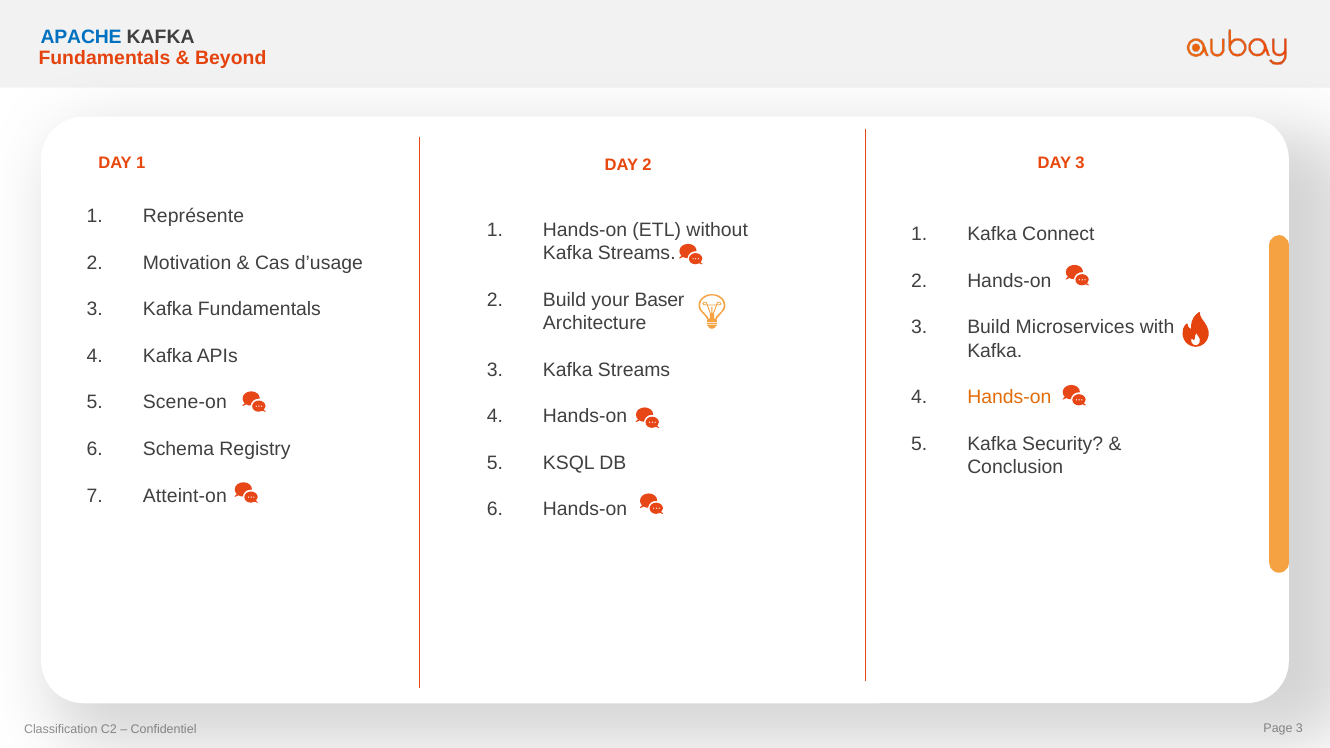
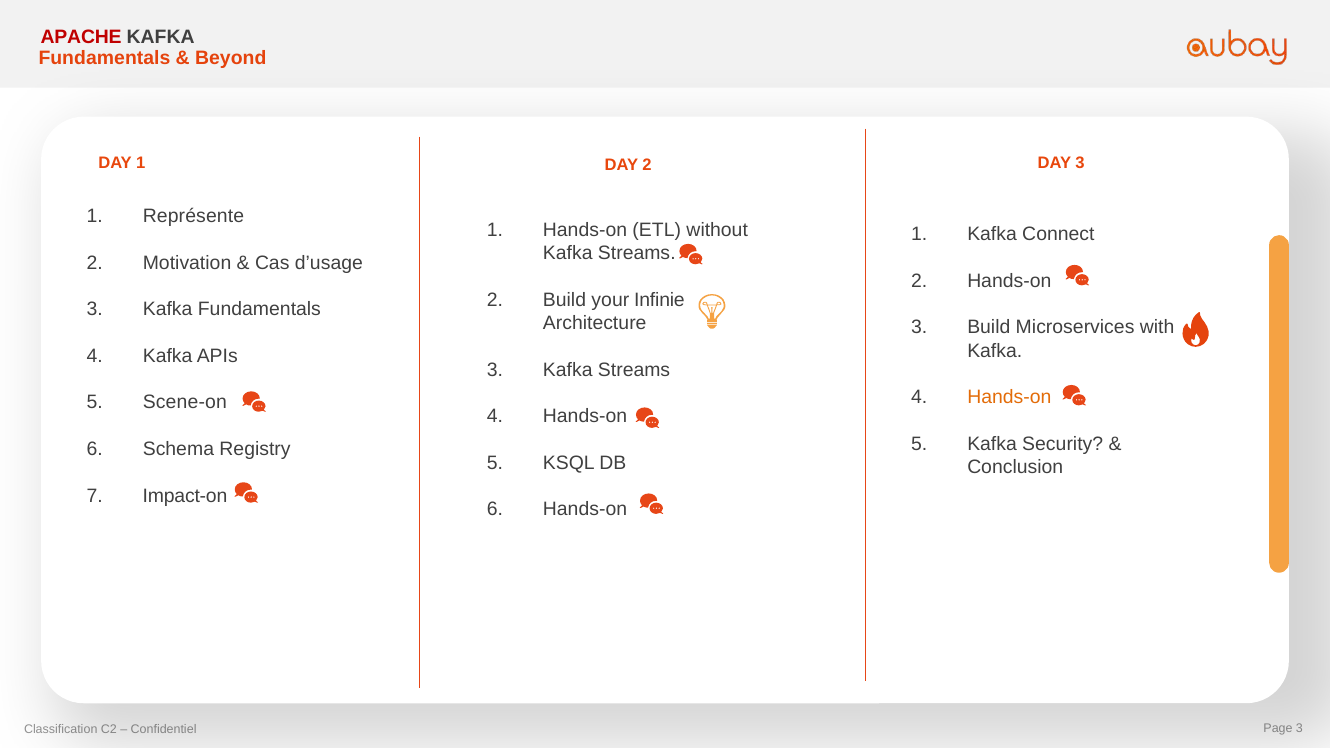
APACHE colour: blue -> red
Baser: Baser -> Infinie
Atteint-on: Atteint-on -> Impact-on
